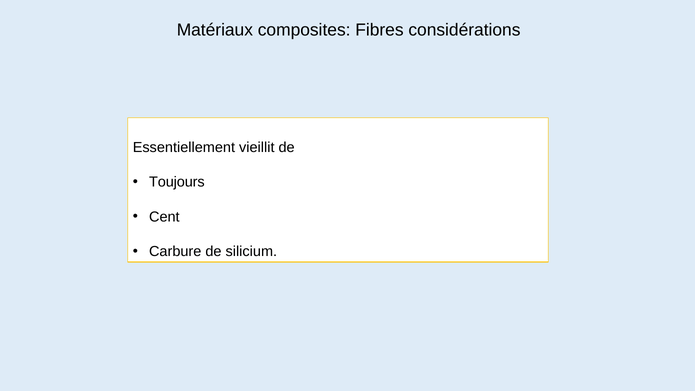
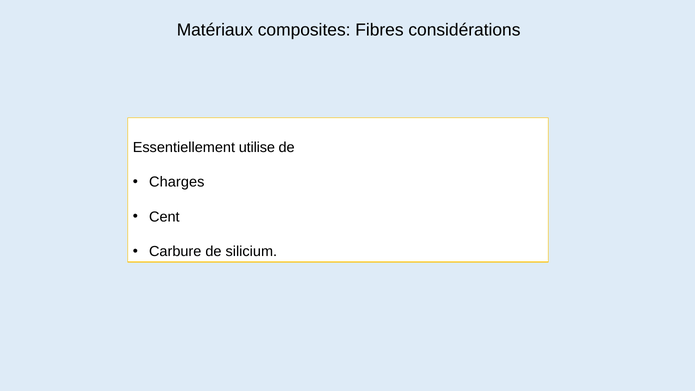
vieillit: vieillit -> utilise
Toujours: Toujours -> Charges
